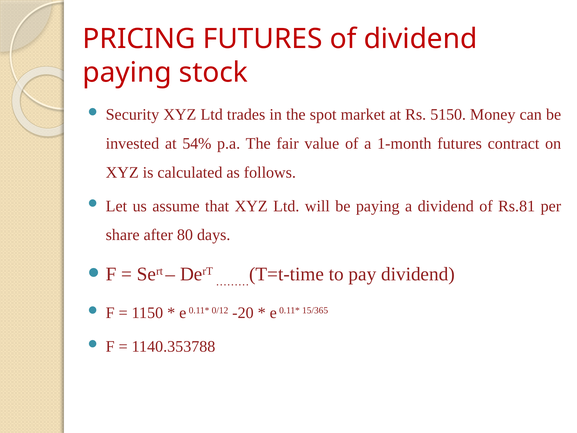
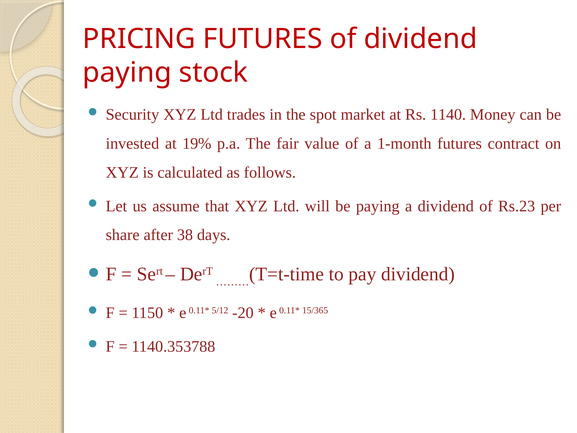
5150: 5150 -> 1140
54%: 54% -> 19%
Rs.81: Rs.81 -> Rs.23
80: 80 -> 38
0/12: 0/12 -> 5/12
